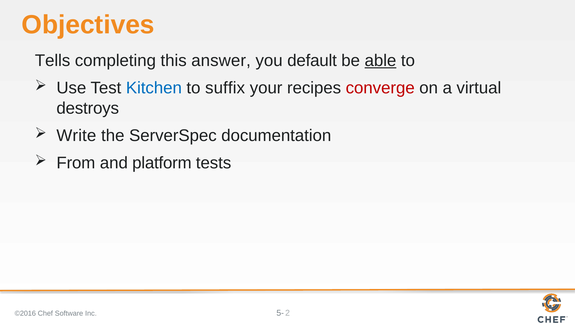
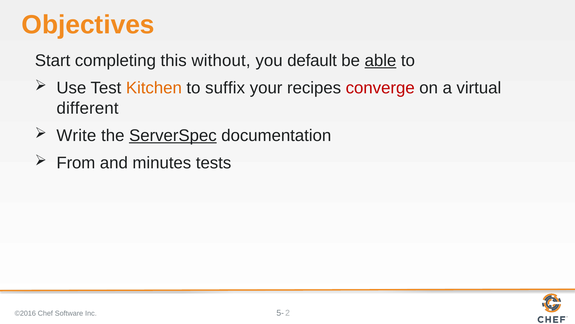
Tells: Tells -> Start
answer: answer -> without
Kitchen colour: blue -> orange
destroys: destroys -> different
ServerSpec underline: none -> present
platform: platform -> minutes
